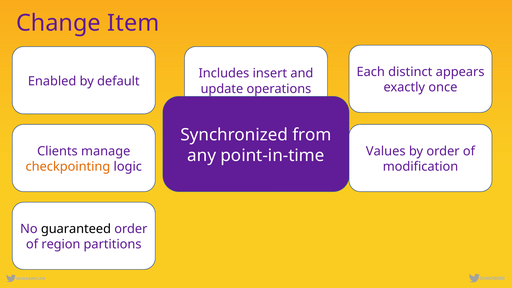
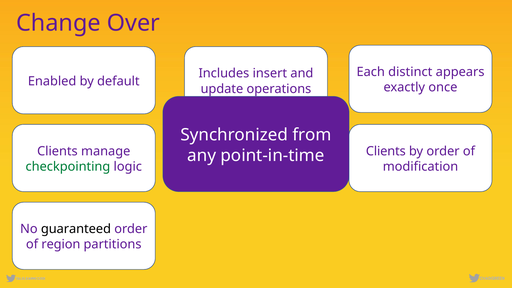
Item: Item -> Over
Values at (386, 151): Values -> Clients
checkpointing colour: orange -> green
